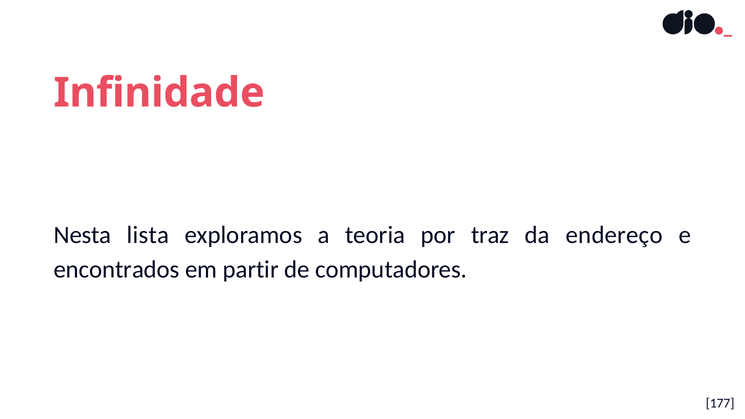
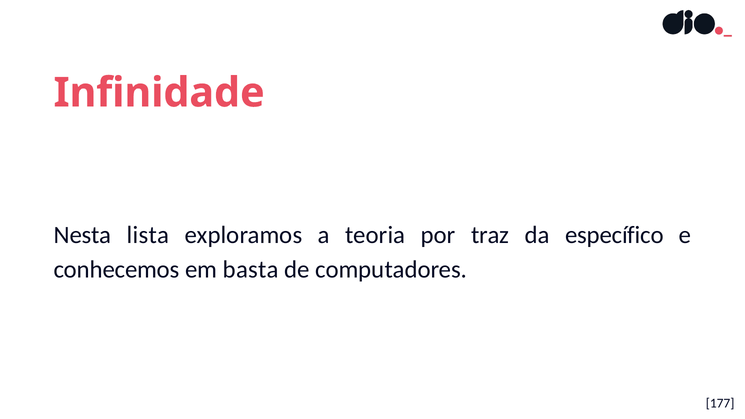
endereço: endereço -> específico
encontrados: encontrados -> conhecemos
partir: partir -> basta
